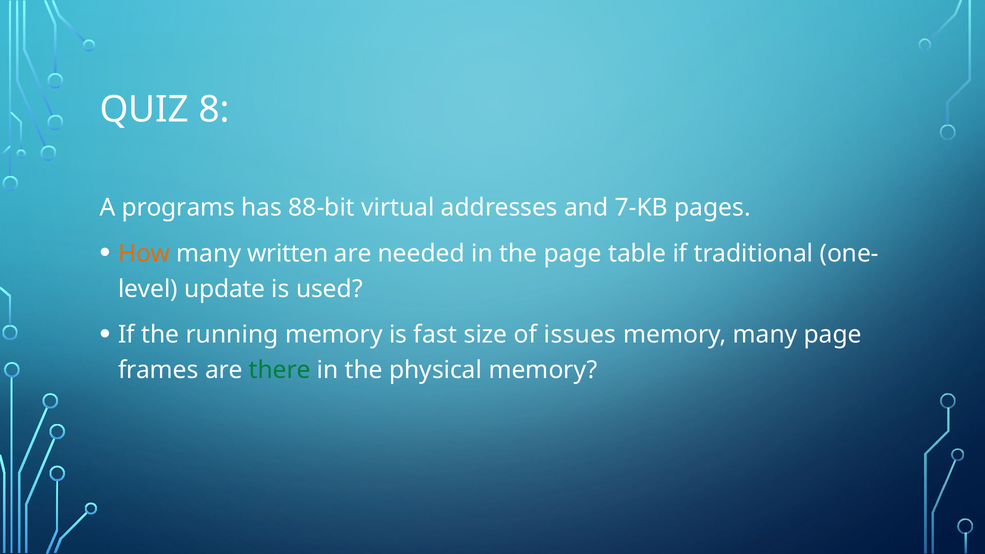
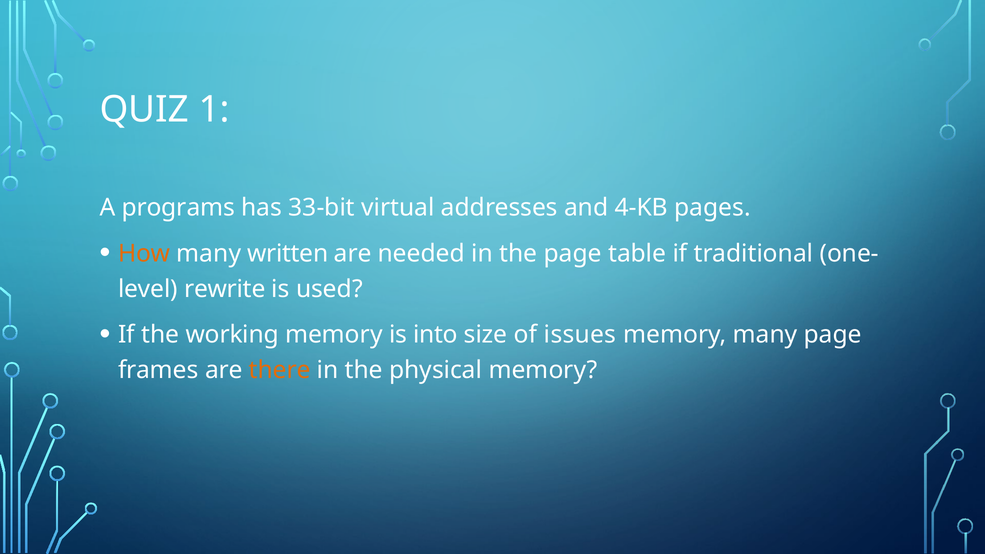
8: 8 -> 1
88-bit: 88-bit -> 33-bit
7-KB: 7-KB -> 4-KB
update: update -> rewrite
running: running -> working
fast: fast -> into
there colour: green -> orange
